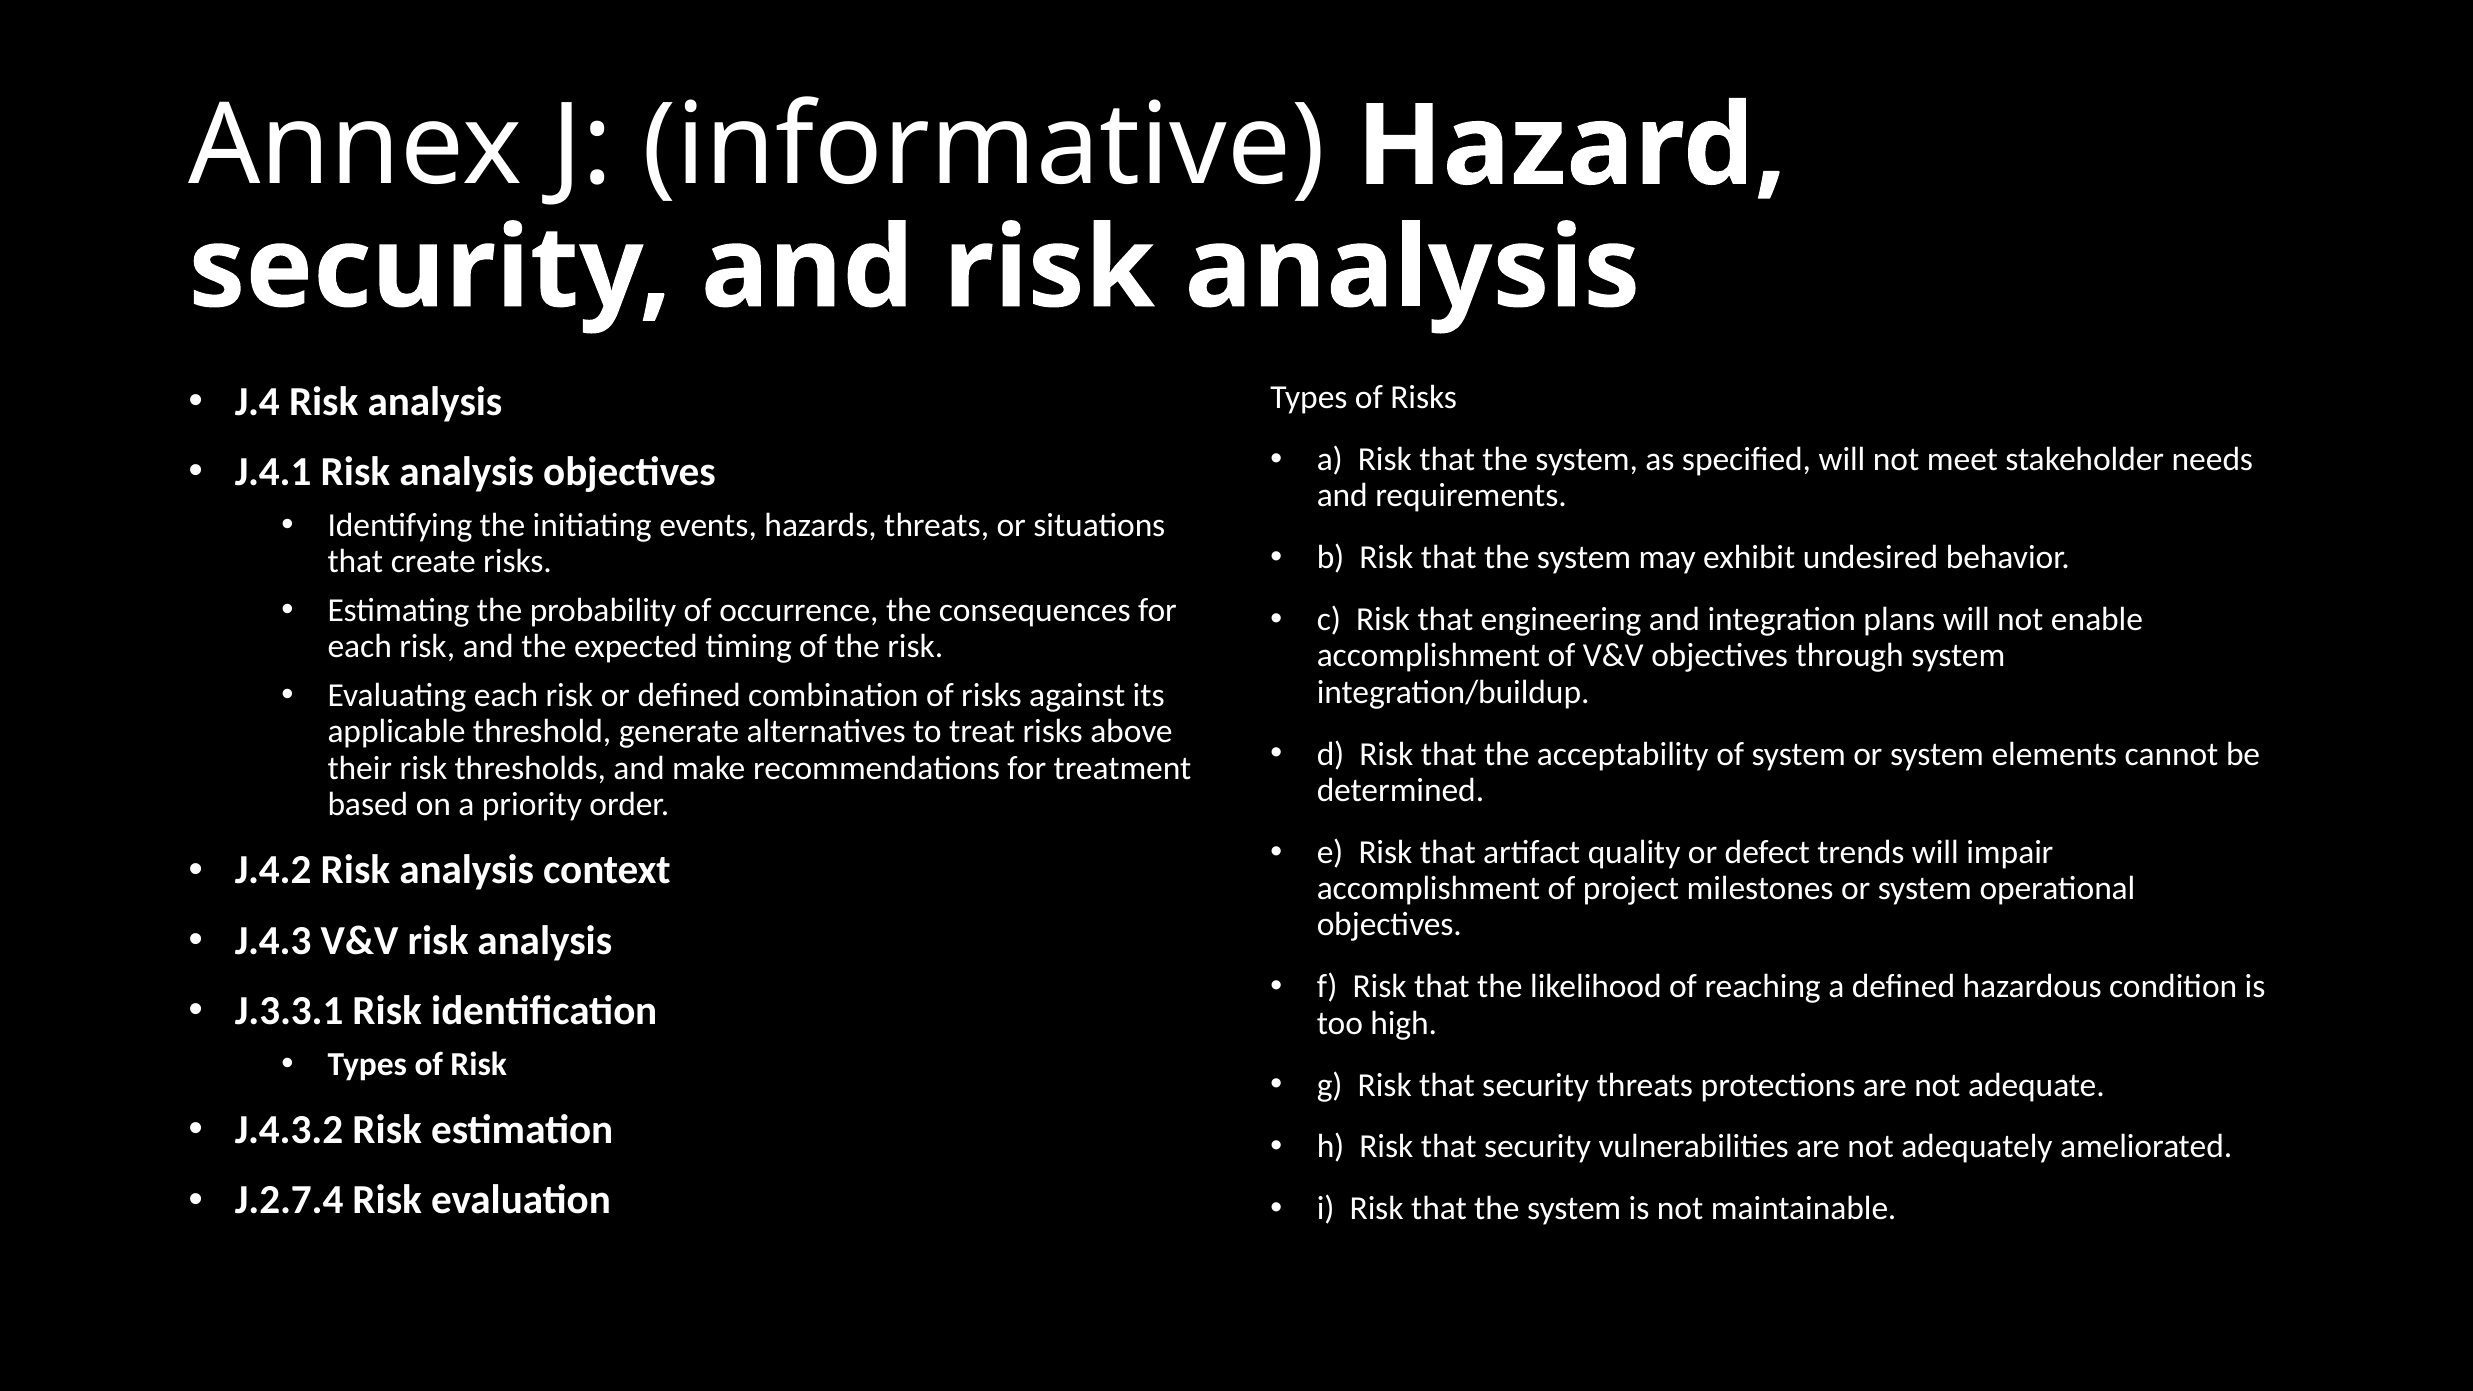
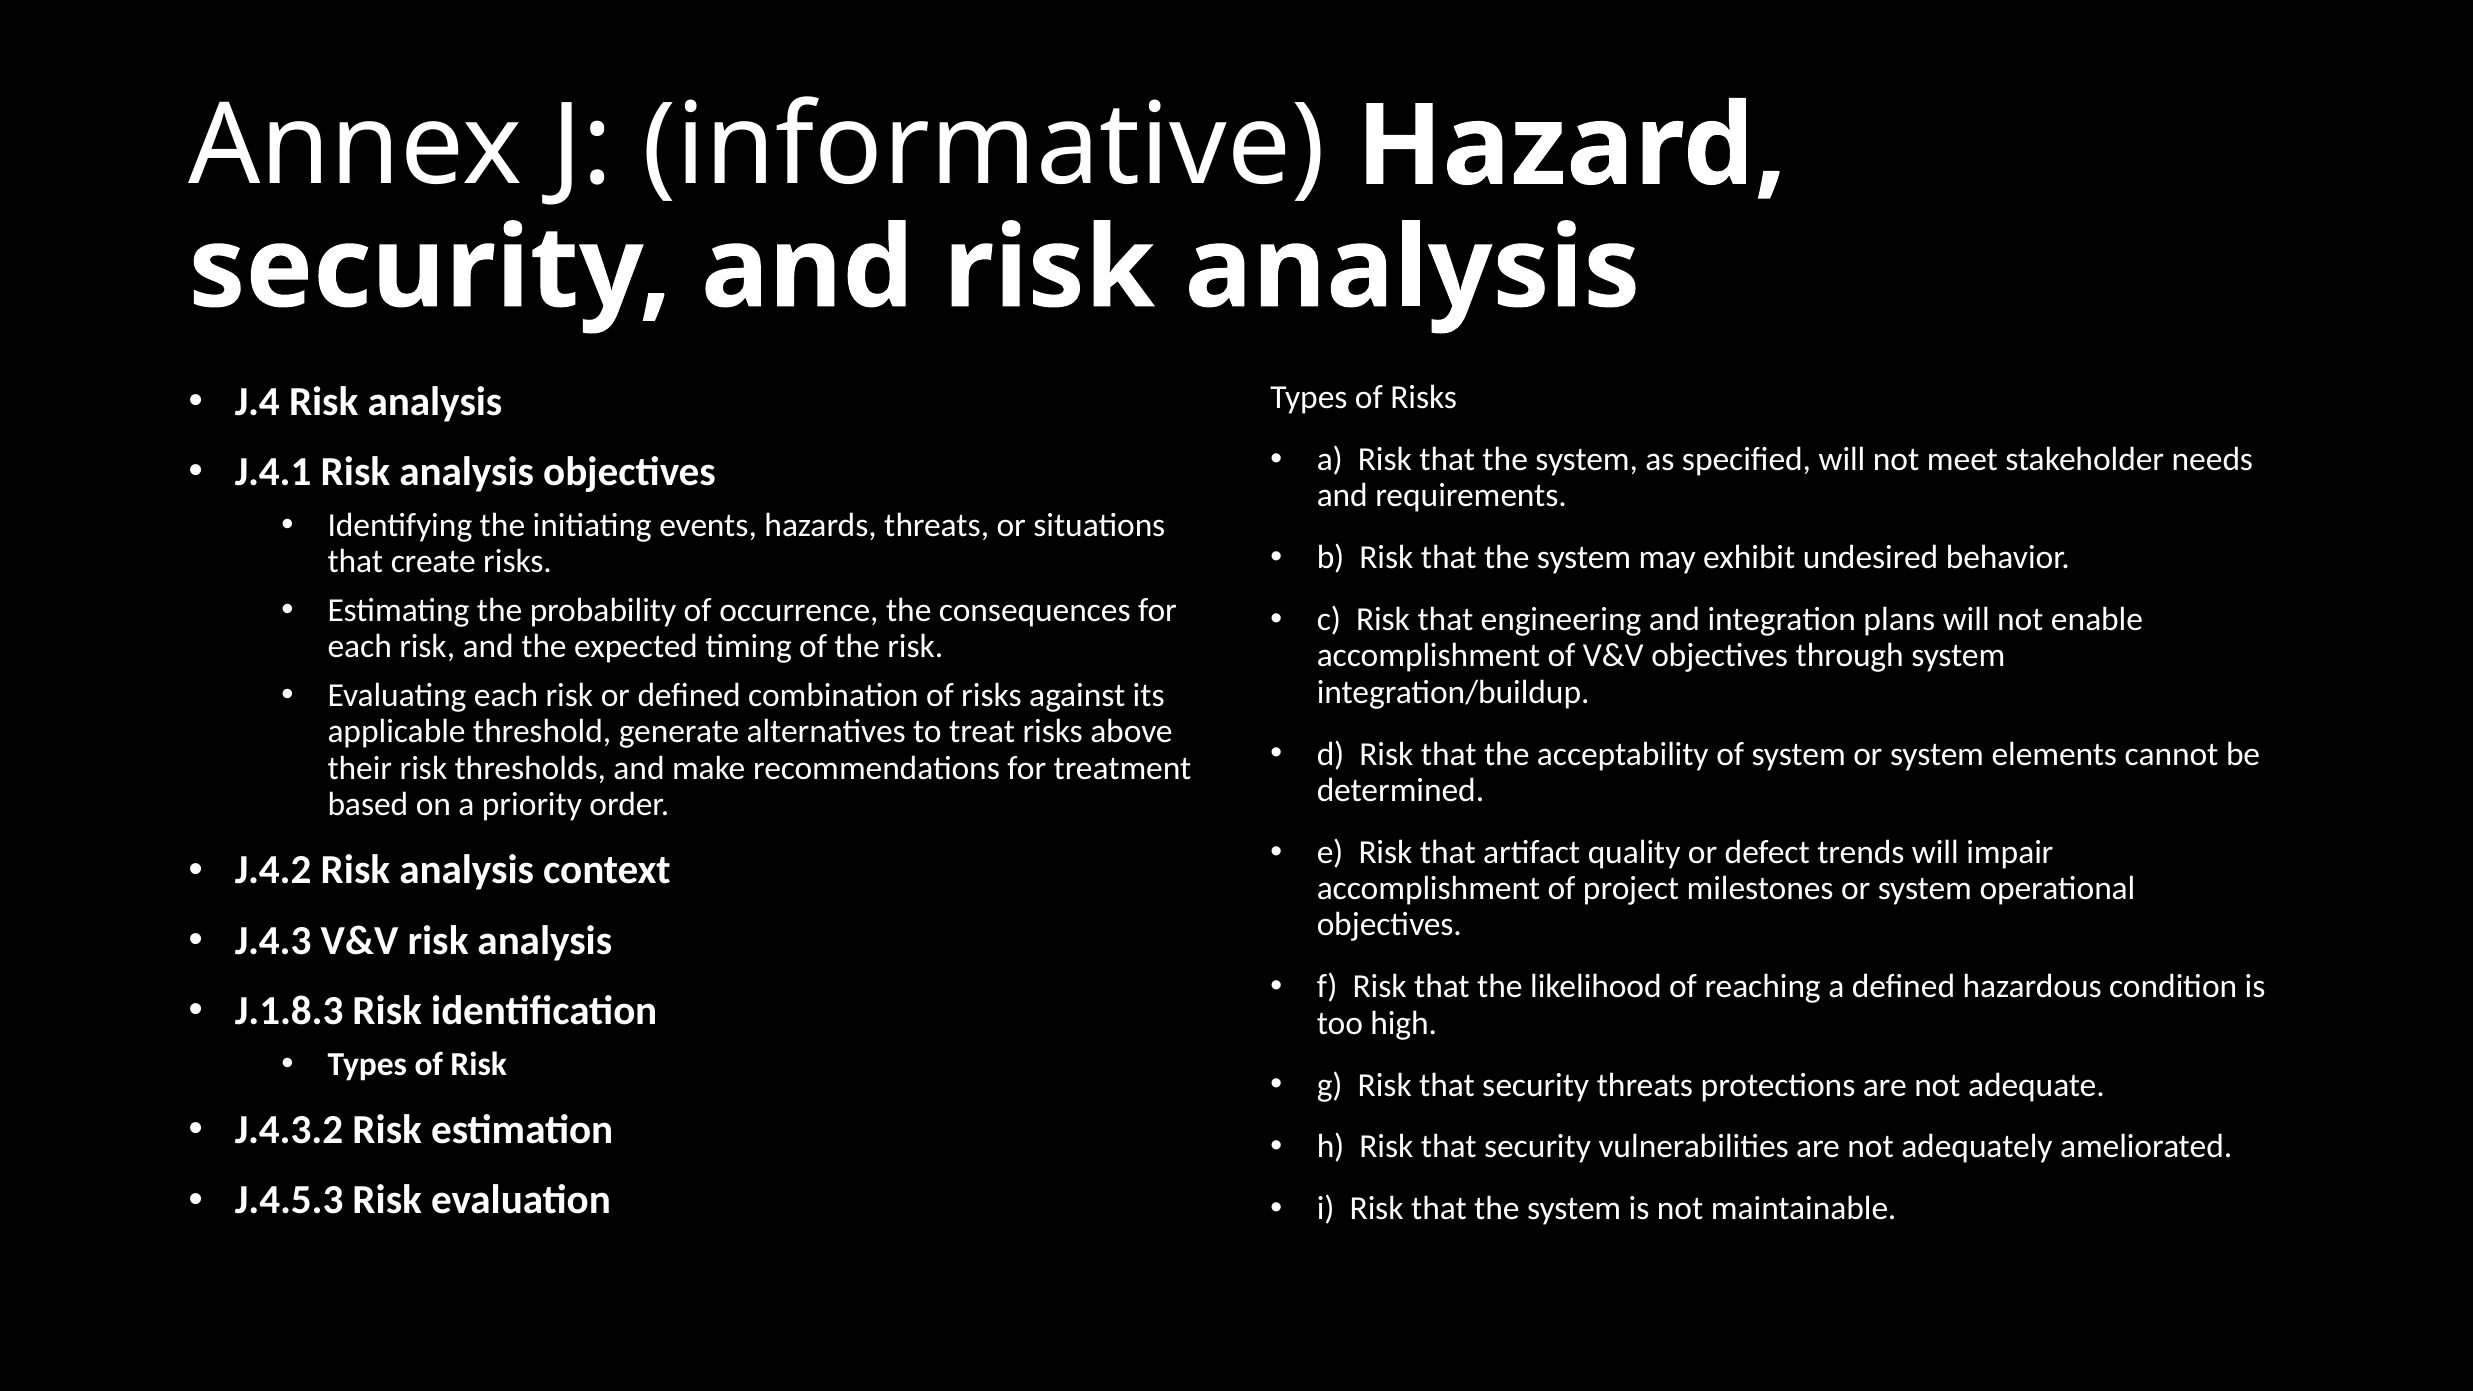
J.3.3.1: J.3.3.1 -> J.1.8.3
J.2.7.4: J.2.7.4 -> J.4.5.3
